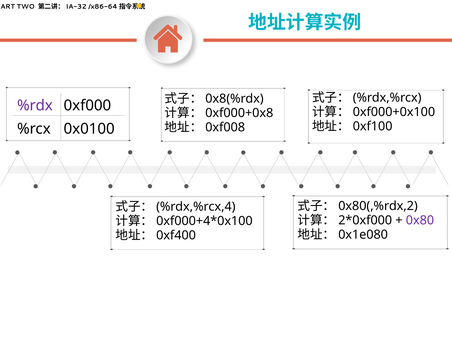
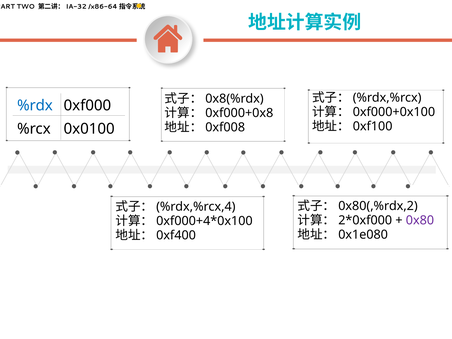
%rdx colour: purple -> blue
